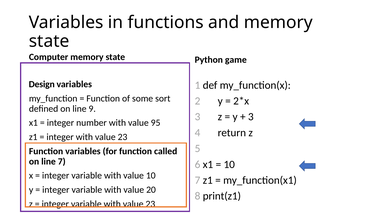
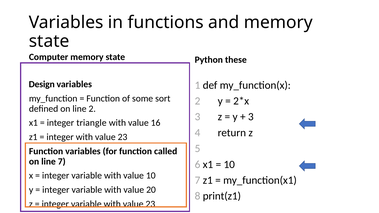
game: game -> these
line 9: 9 -> 2
number: number -> triangle
95: 95 -> 16
